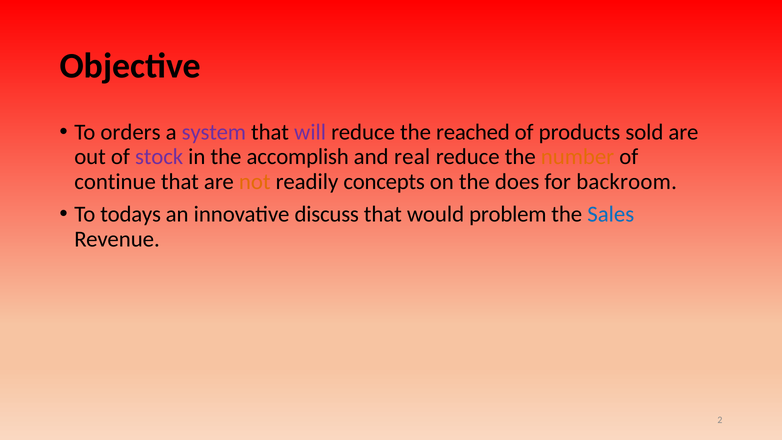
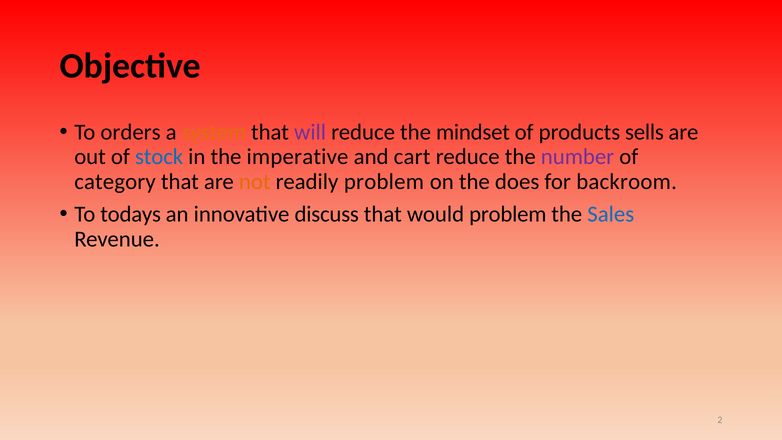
system colour: purple -> orange
reached: reached -> mindset
sold: sold -> sells
stock colour: purple -> blue
accomplish: accomplish -> imperative
real: real -> cart
number colour: orange -> purple
continue: continue -> category
readily concepts: concepts -> problem
